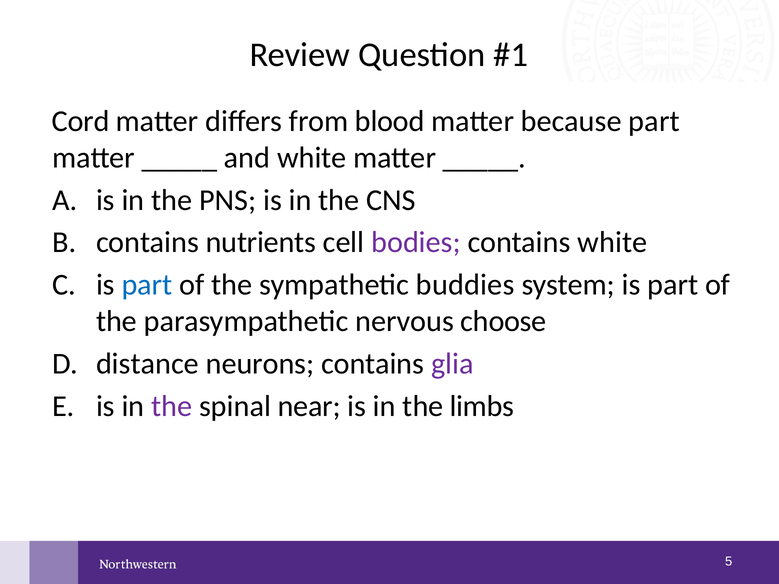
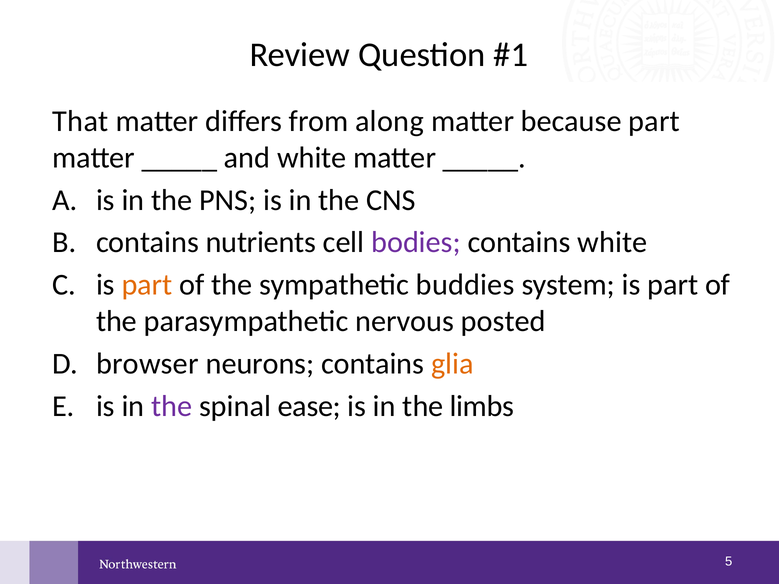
Cord: Cord -> That
blood: blood -> along
part at (147, 285) colour: blue -> orange
choose: choose -> posted
distance: distance -> browser
glia colour: purple -> orange
near: near -> ease
